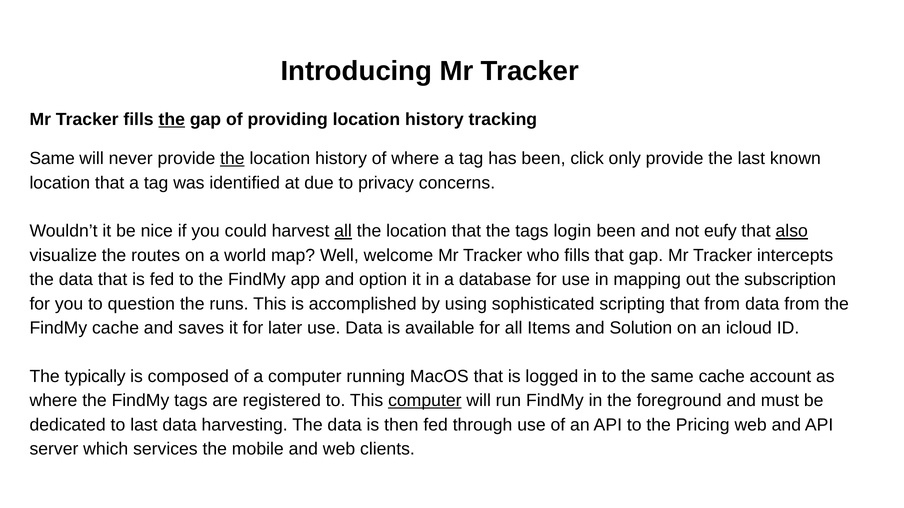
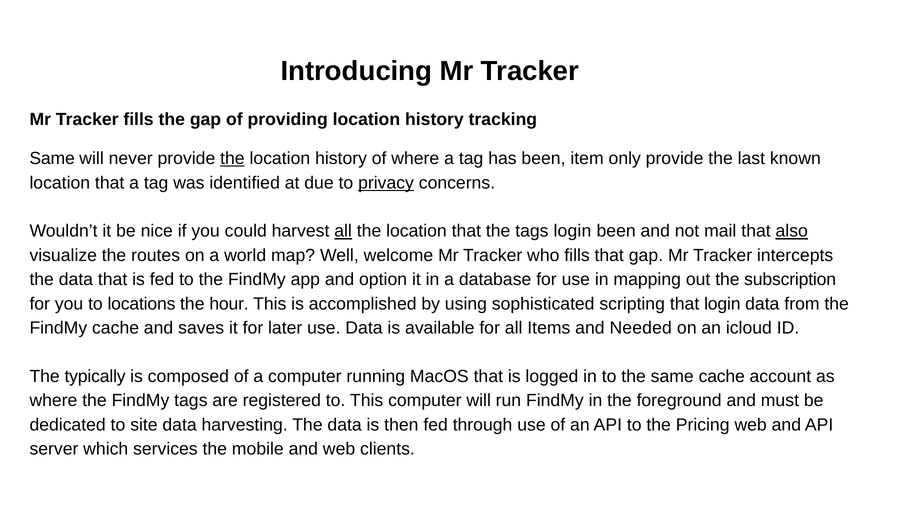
the at (172, 119) underline: present -> none
click: click -> item
privacy underline: none -> present
eufy: eufy -> mail
question: question -> locations
runs: runs -> hour
that from: from -> login
Solution: Solution -> Needed
computer at (425, 401) underline: present -> none
to last: last -> site
